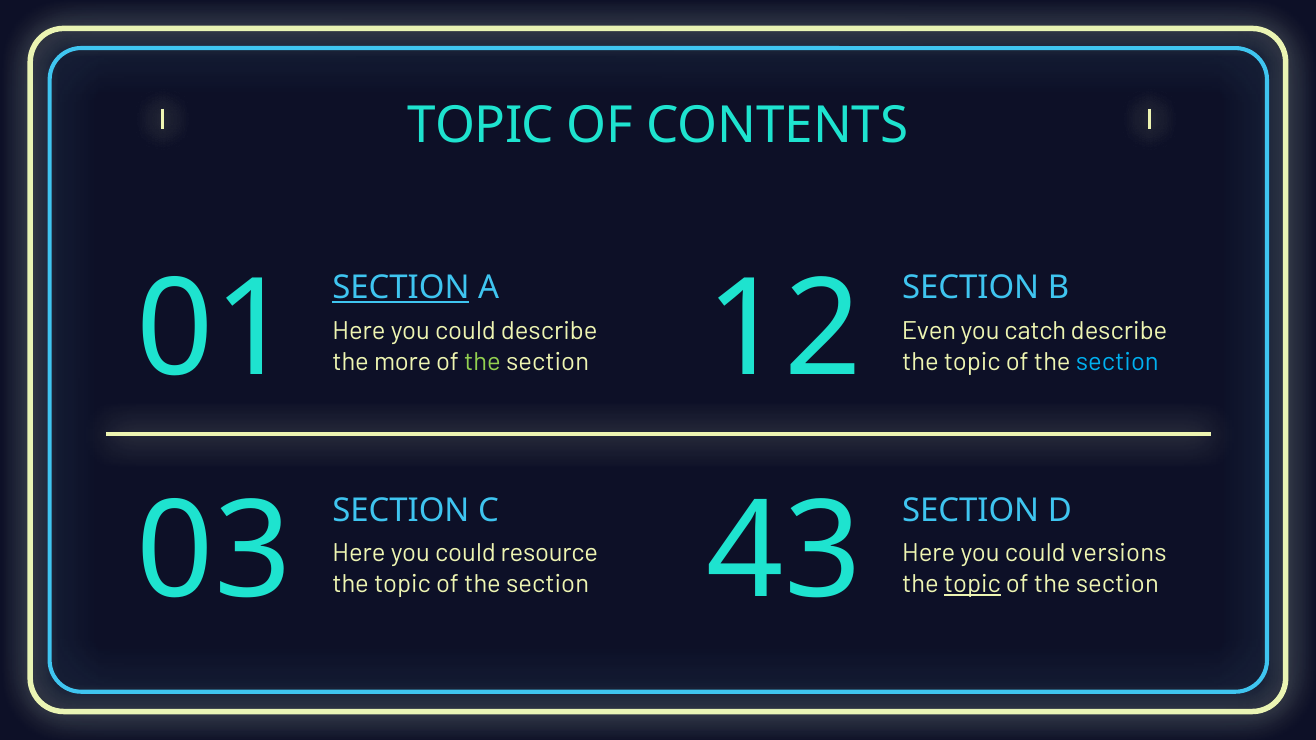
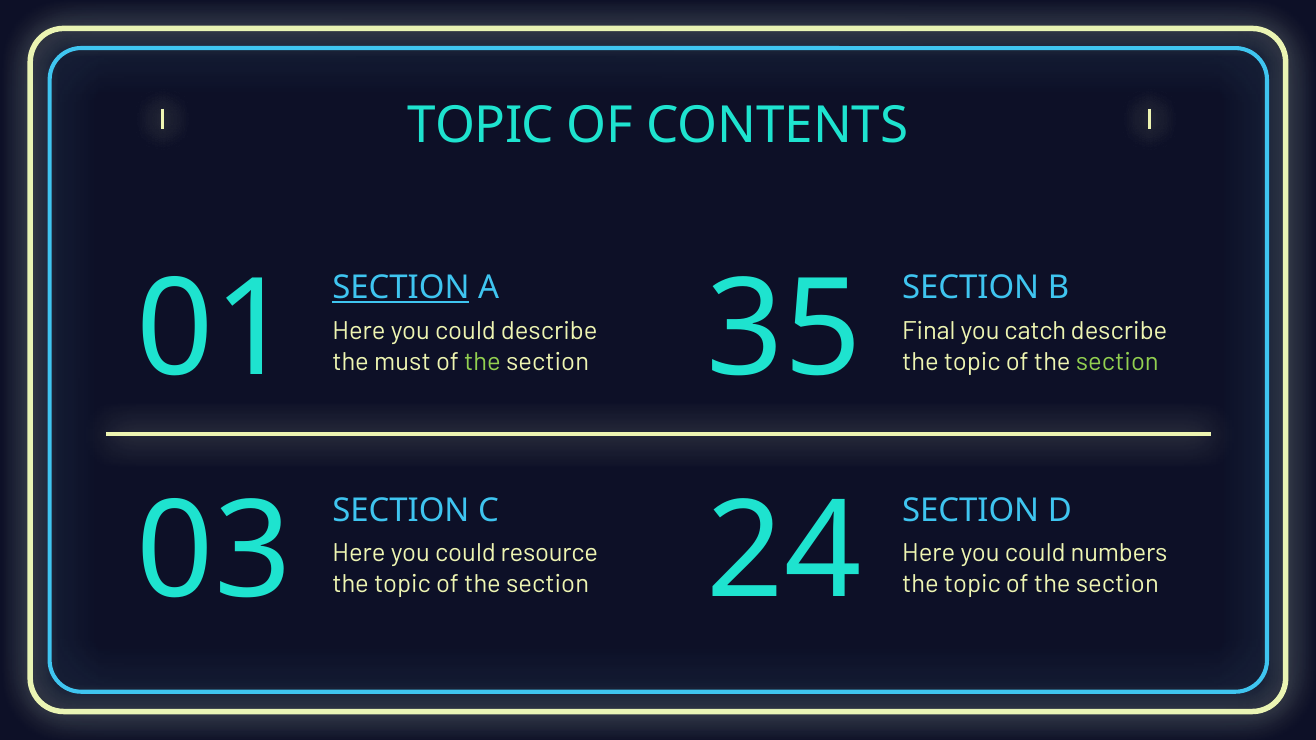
Even: Even -> Final
more: more -> must
12: 12 -> 35
section at (1117, 362) colour: light blue -> light green
versions: versions -> numbers
43: 43 -> 24
topic at (972, 584) underline: present -> none
